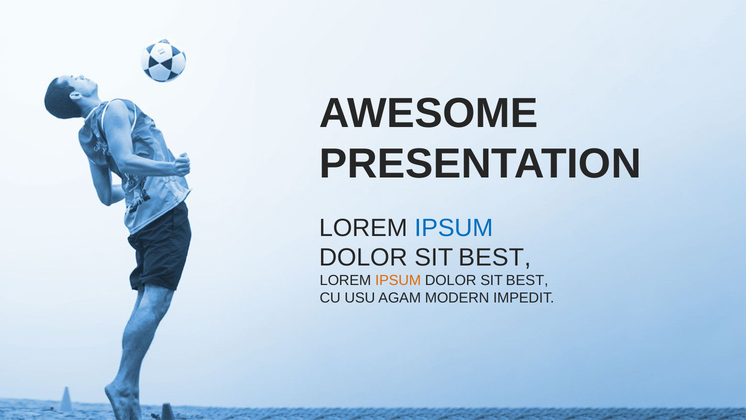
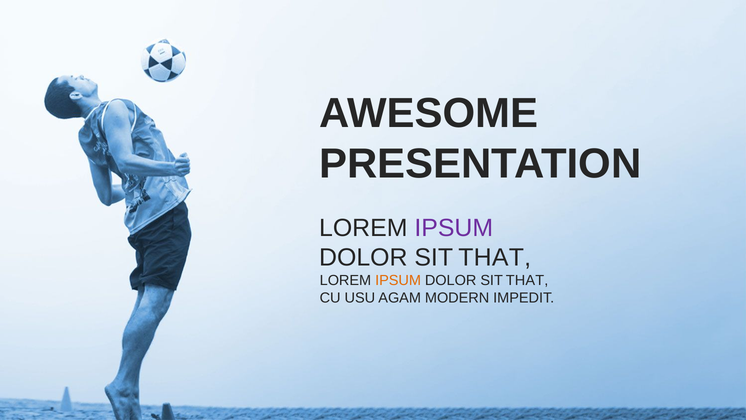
IPSUM at (454, 228) colour: blue -> purple
BEST at (495, 258): BEST -> THAT
BEST at (527, 280): BEST -> THAT
